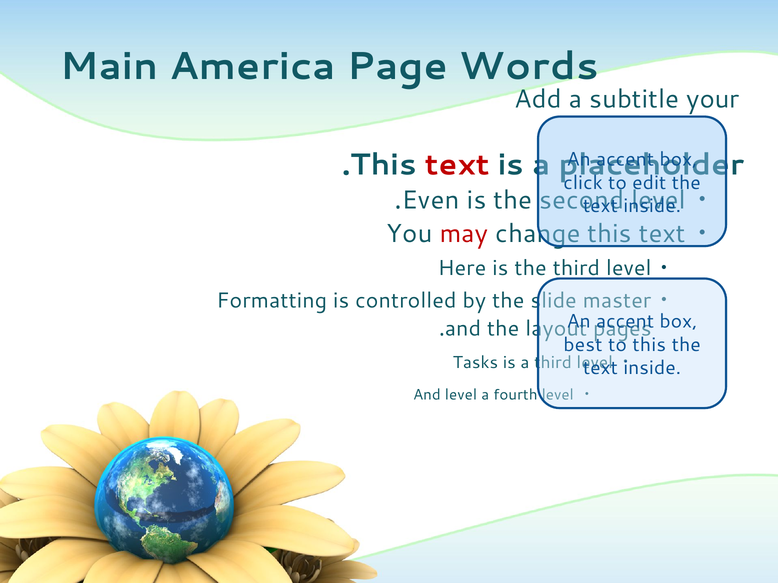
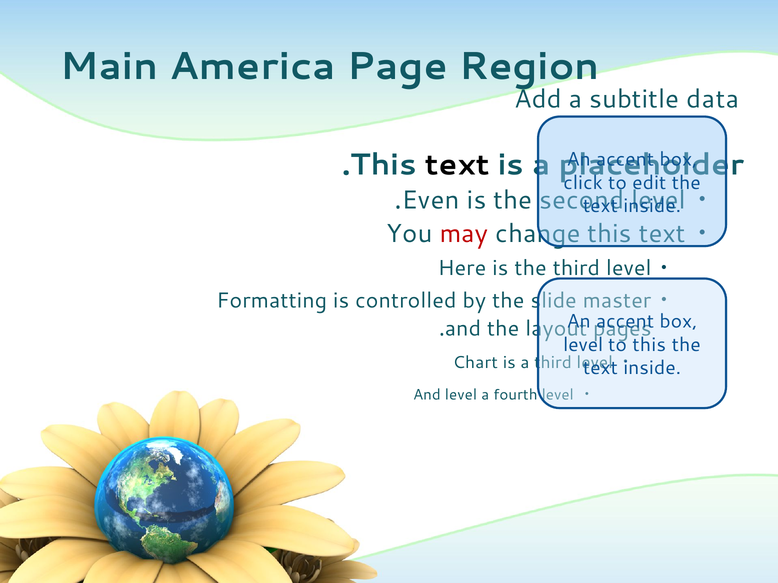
Words: Words -> Region
your: your -> data
text at (457, 165) colour: red -> black
best at (583, 345): best -> level
Tasks: Tasks -> Chart
